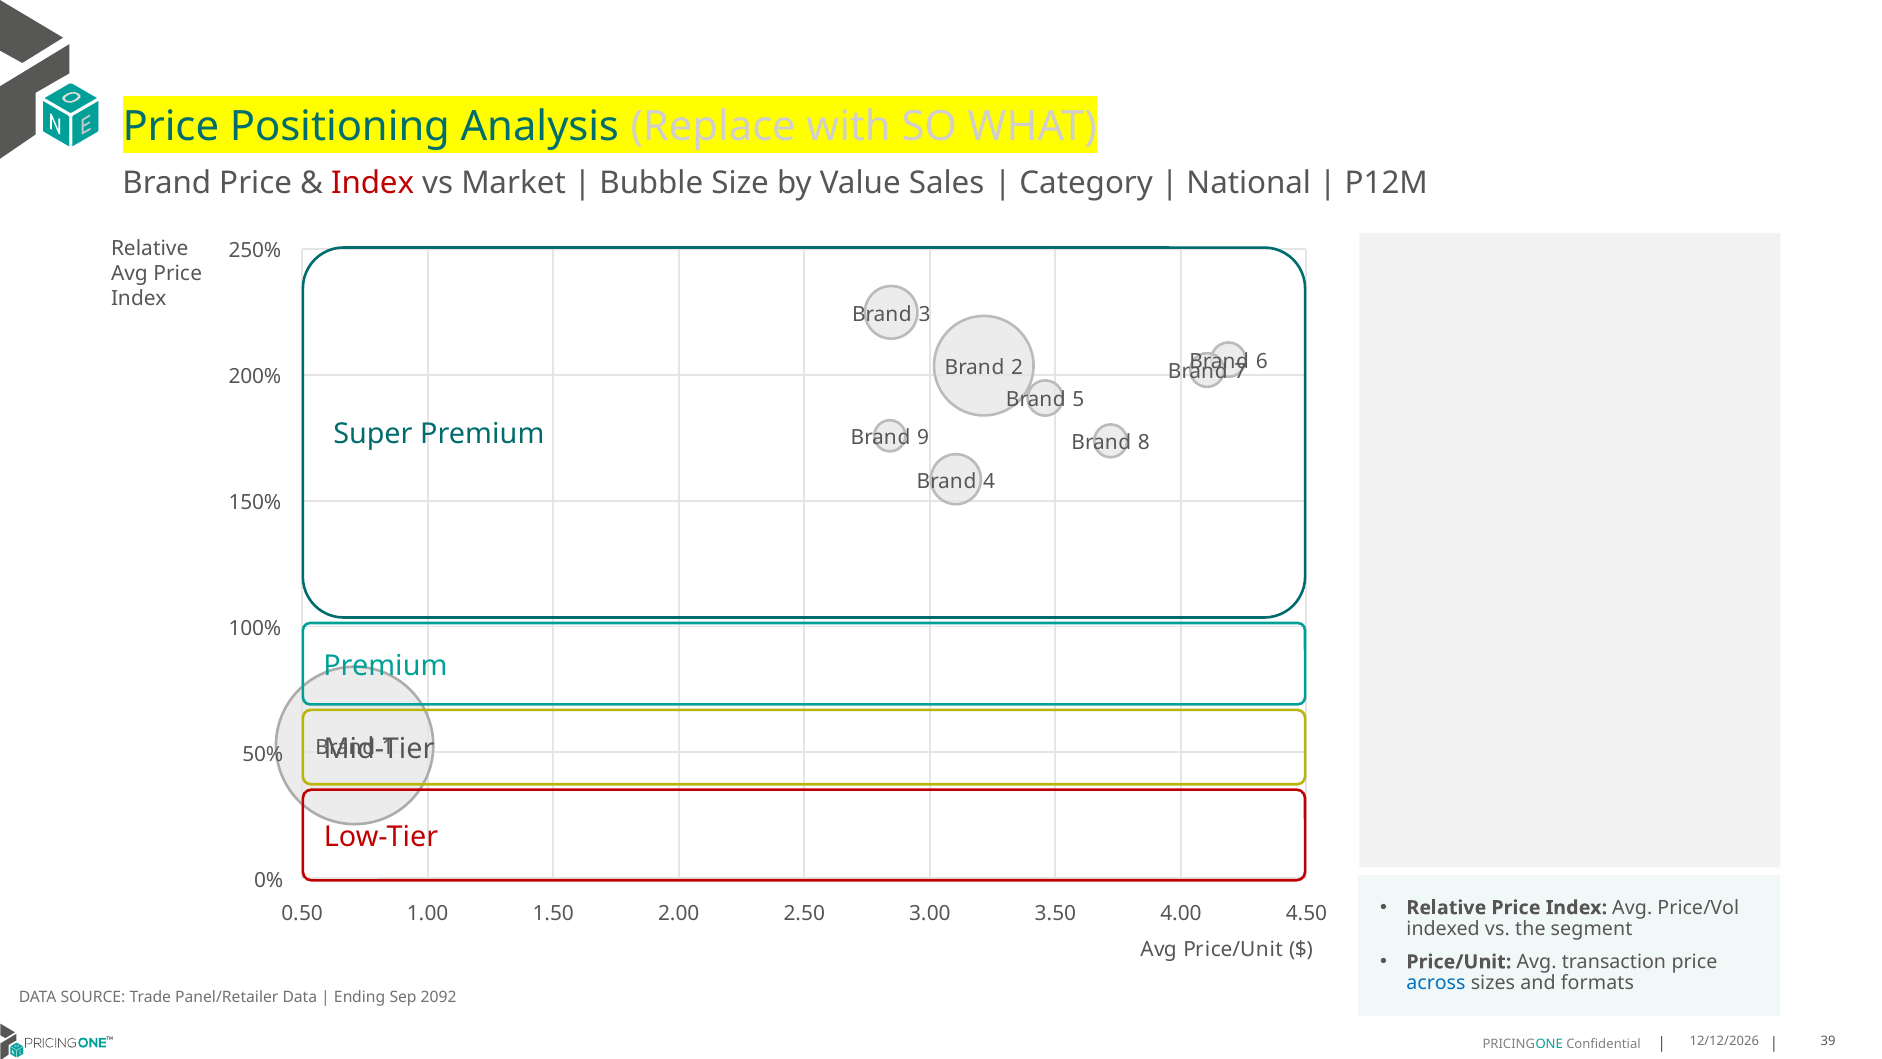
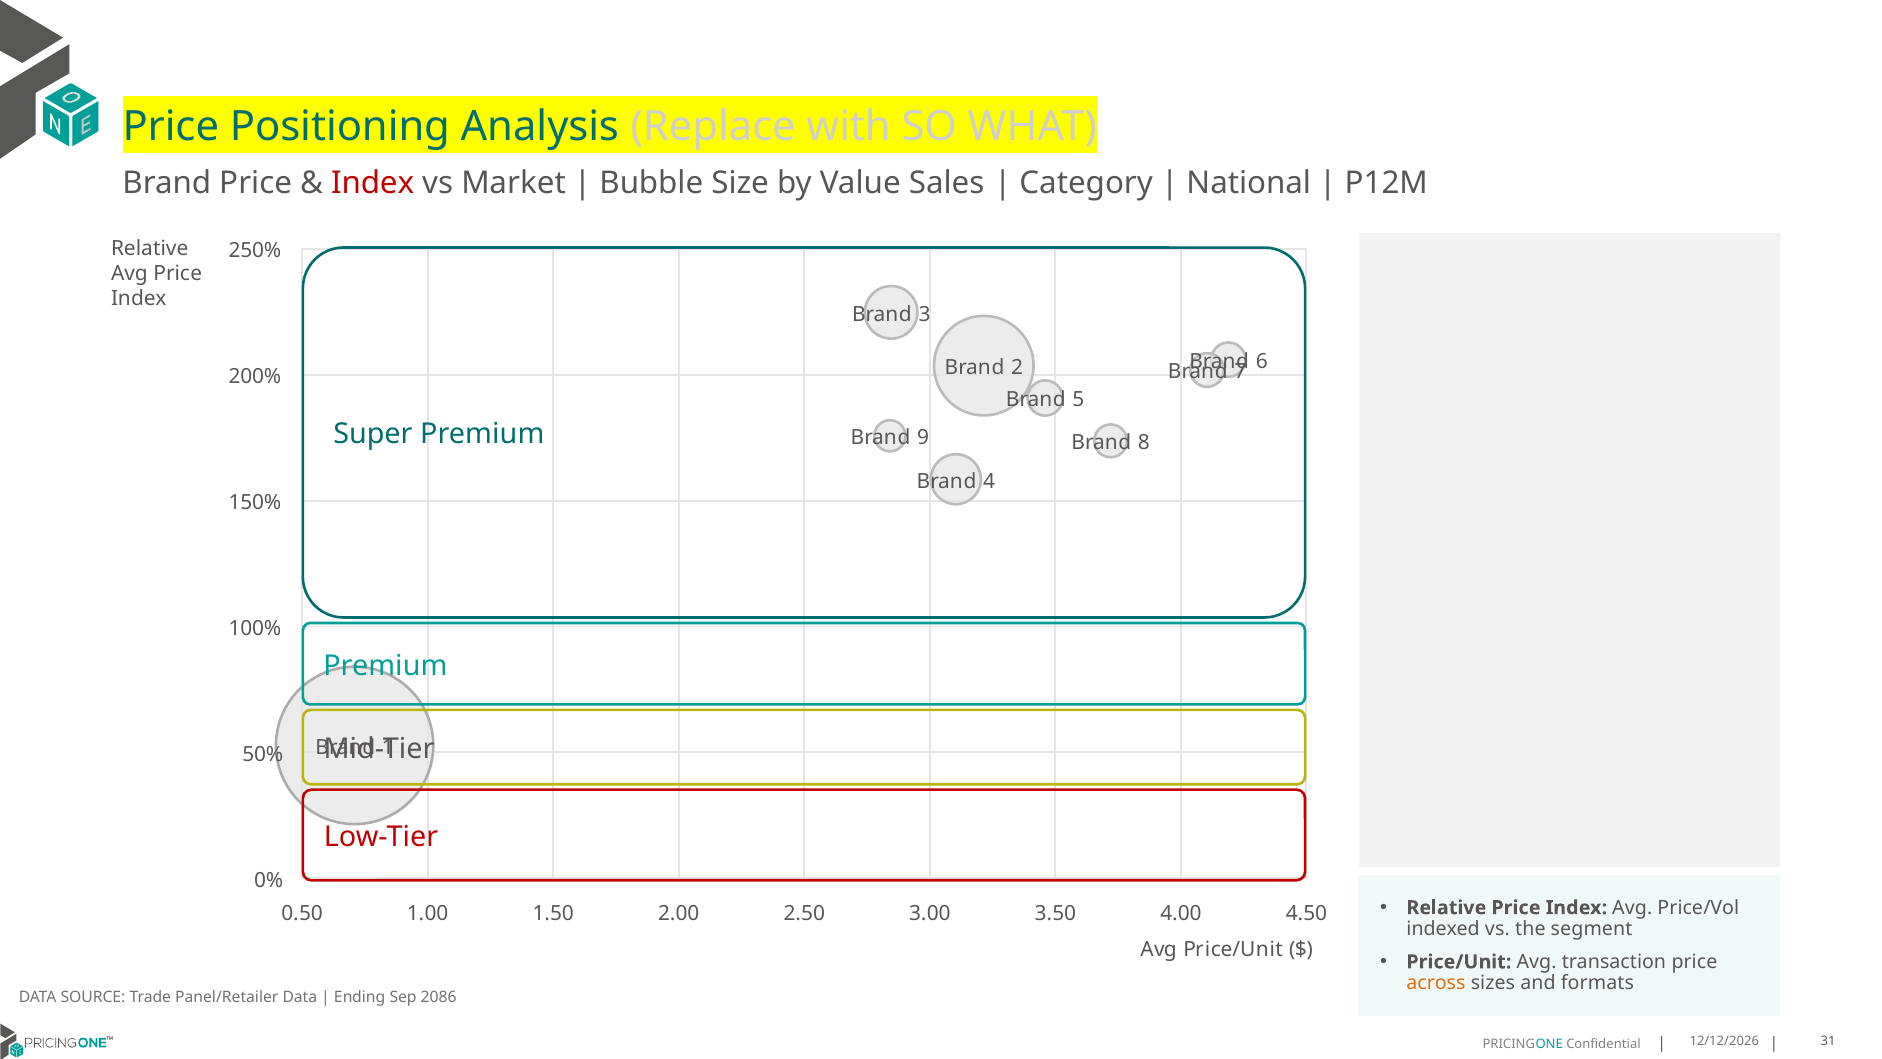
across colour: blue -> orange
2092: 2092 -> 2086
39: 39 -> 31
